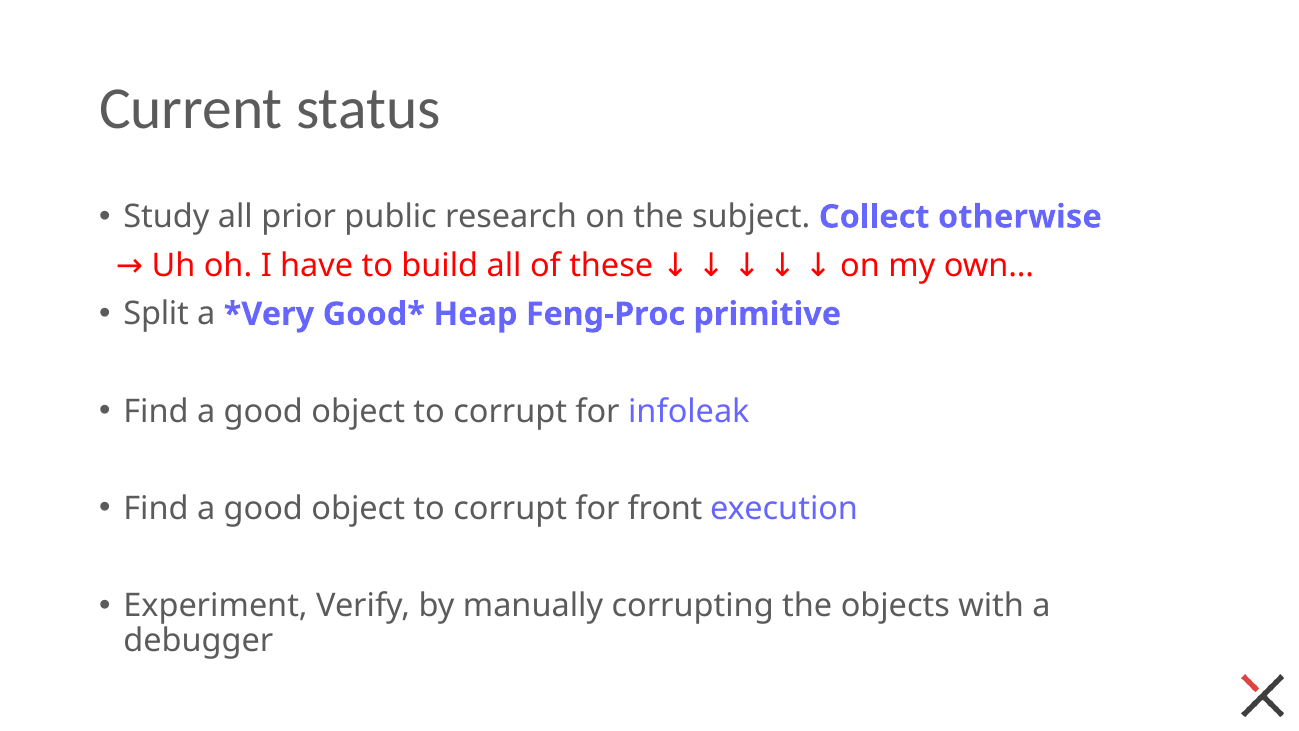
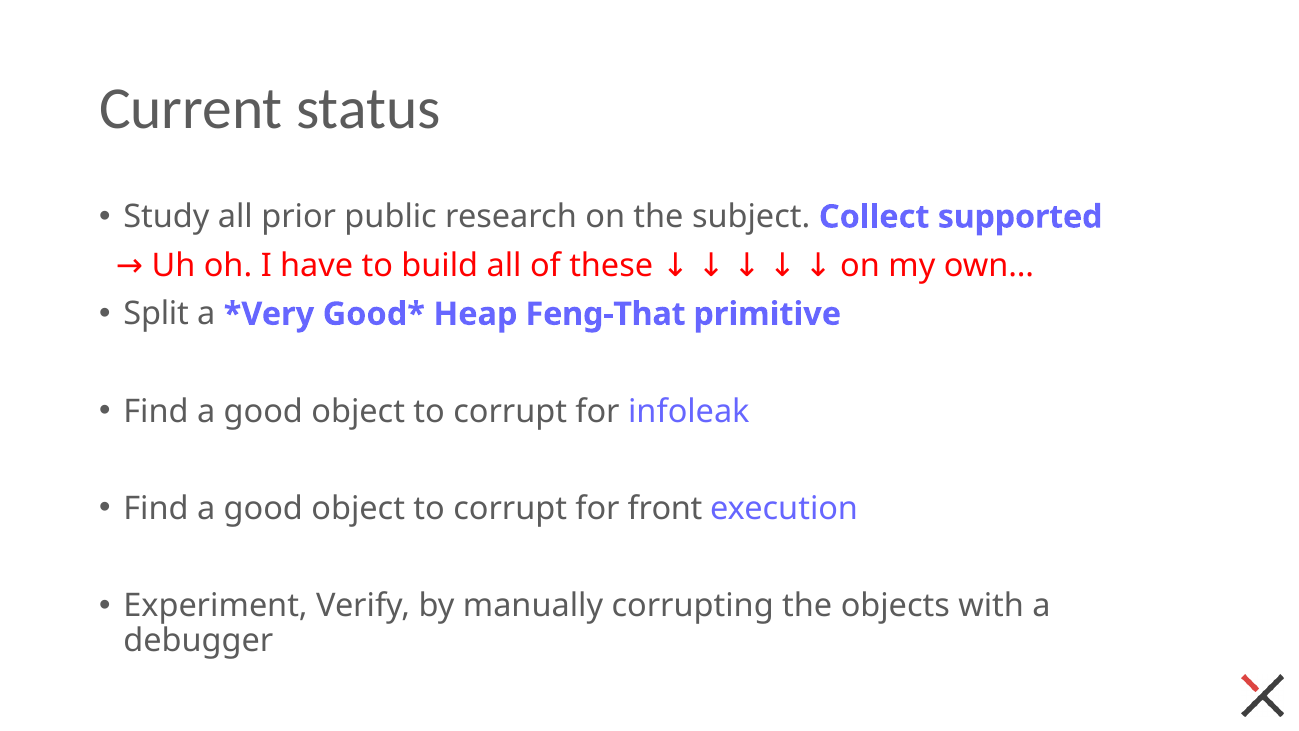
otherwise: otherwise -> supported
Feng-Proc: Feng-Proc -> Feng-That
